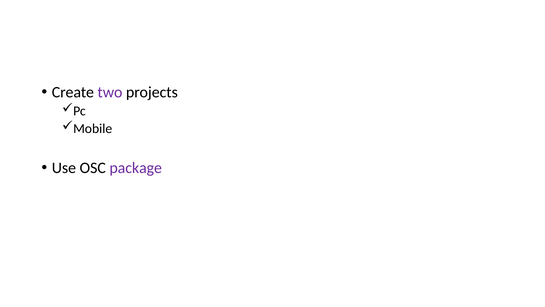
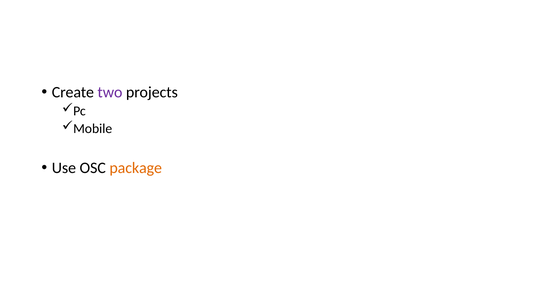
package colour: purple -> orange
